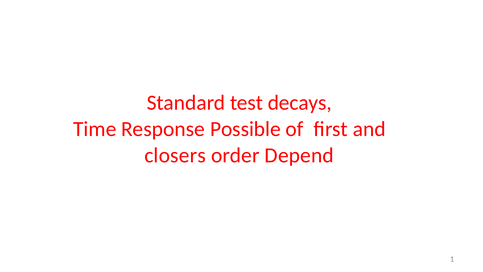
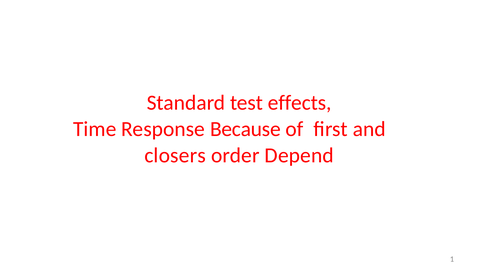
decays: decays -> effects
Possible: Possible -> Because
